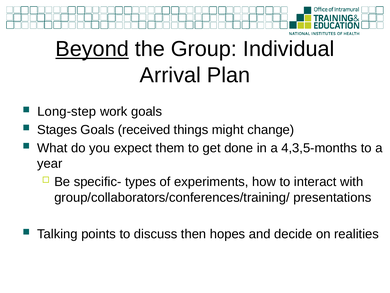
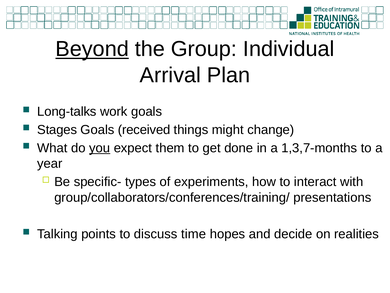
Long-step: Long-step -> Long-talks
you underline: none -> present
4,3,5-months: 4,3,5-months -> 1,3,7-months
then: then -> time
